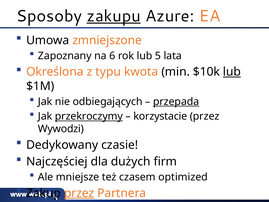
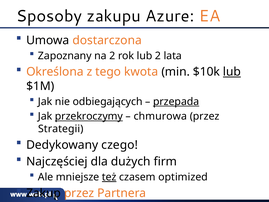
zakupu underline: present -> none
zmniejszone: zmniejszone -> dostarczona
na 6: 6 -> 2
lub 5: 5 -> 2
typu: typu -> tego
korzystacie: korzystacie -> chmurowa
Wywodzi: Wywodzi -> Strategii
czasie: czasie -> czego
też underline: none -> present
przez at (79, 193) underline: present -> none
